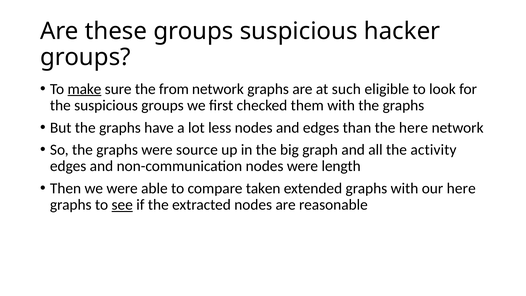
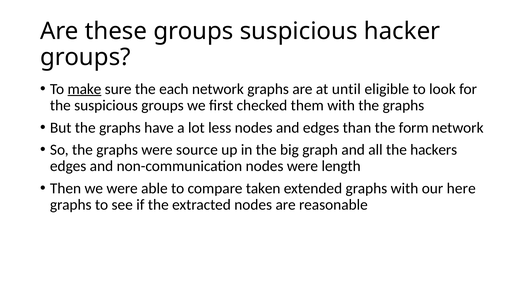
from: from -> each
such: such -> until
the here: here -> form
activity: activity -> hackers
see underline: present -> none
